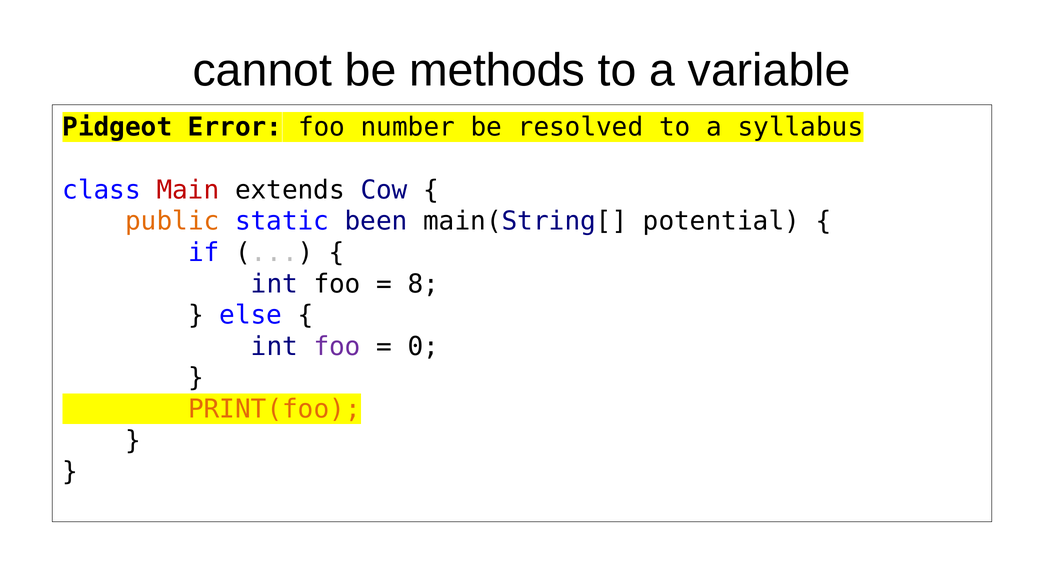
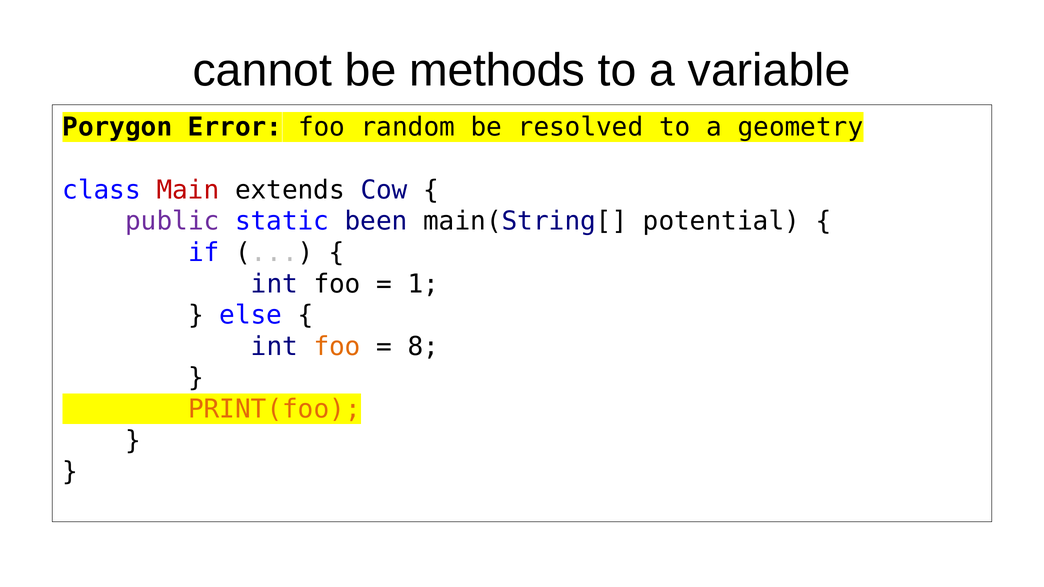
Pidgeot: Pidgeot -> Porygon
number: number -> random
syllabus: syllabus -> geometry
public colour: orange -> purple
8: 8 -> 1
foo at (337, 347) colour: purple -> orange
0: 0 -> 8
